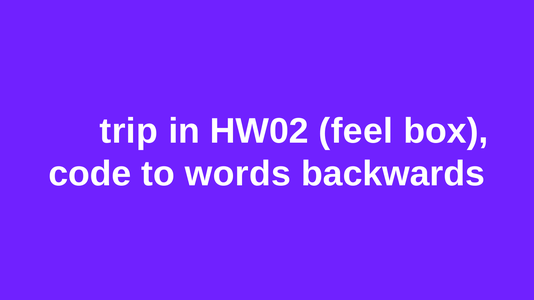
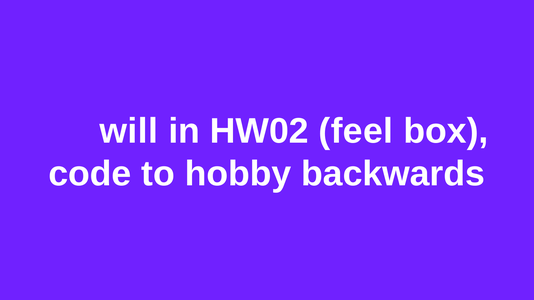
trip: trip -> will
words: words -> hobby
